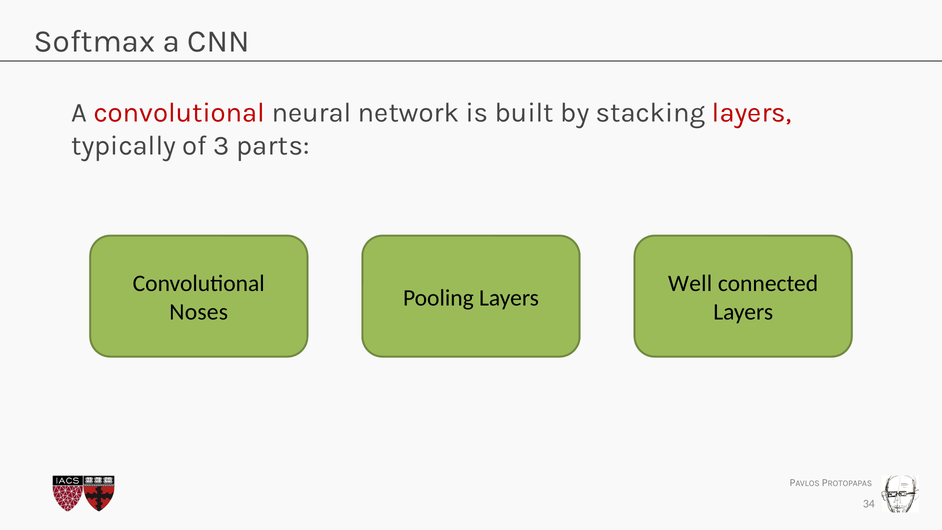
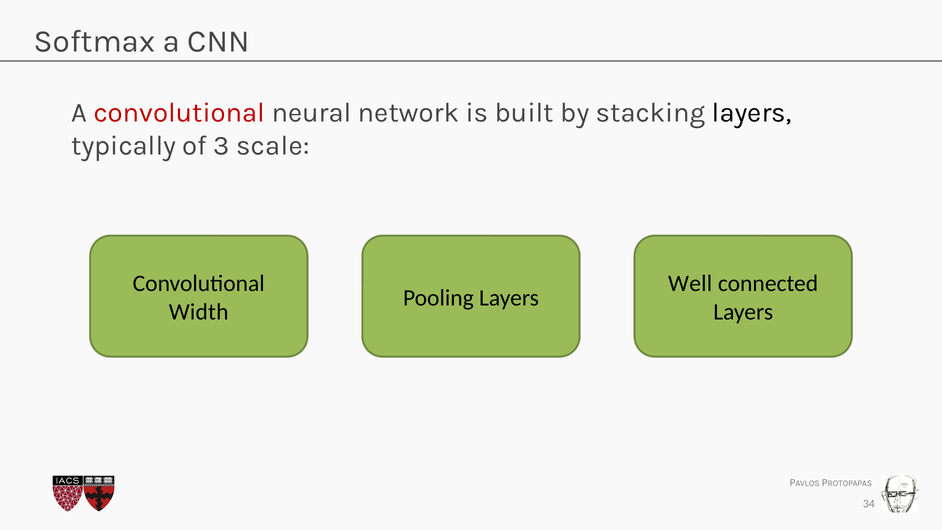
layers at (752, 113) colour: red -> black
parts: parts -> scale
Noses: Noses -> Width
